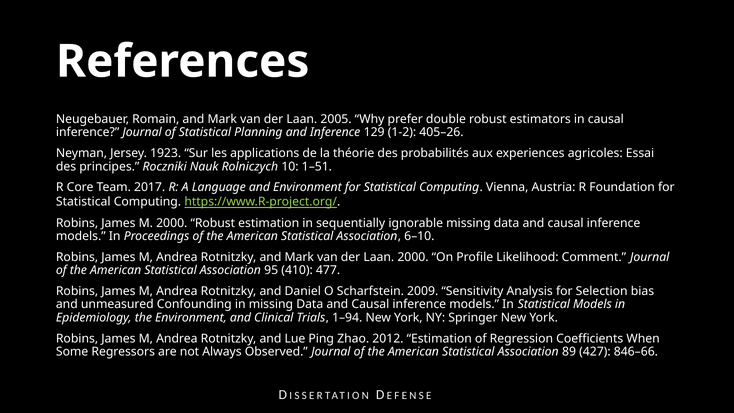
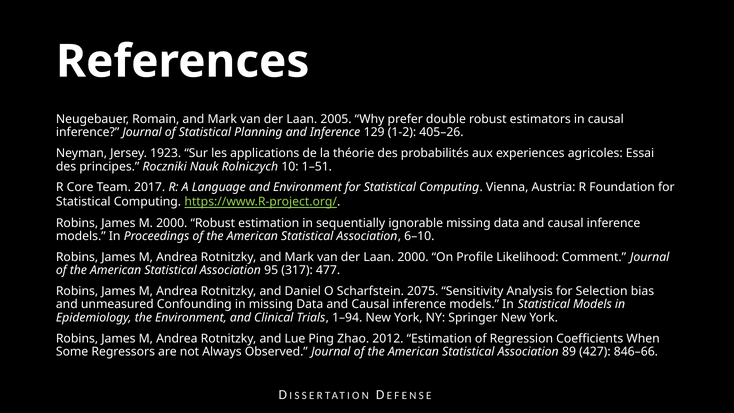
410: 410 -> 317
2009: 2009 -> 2075
